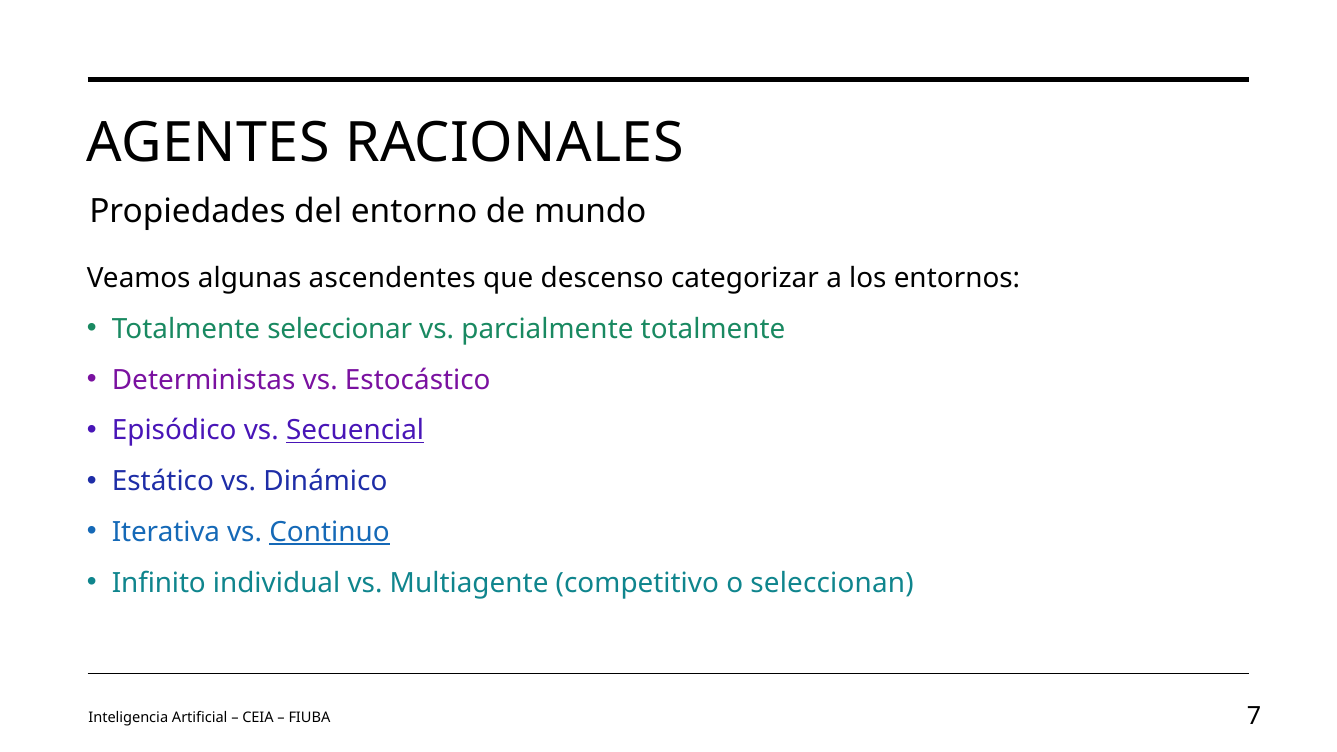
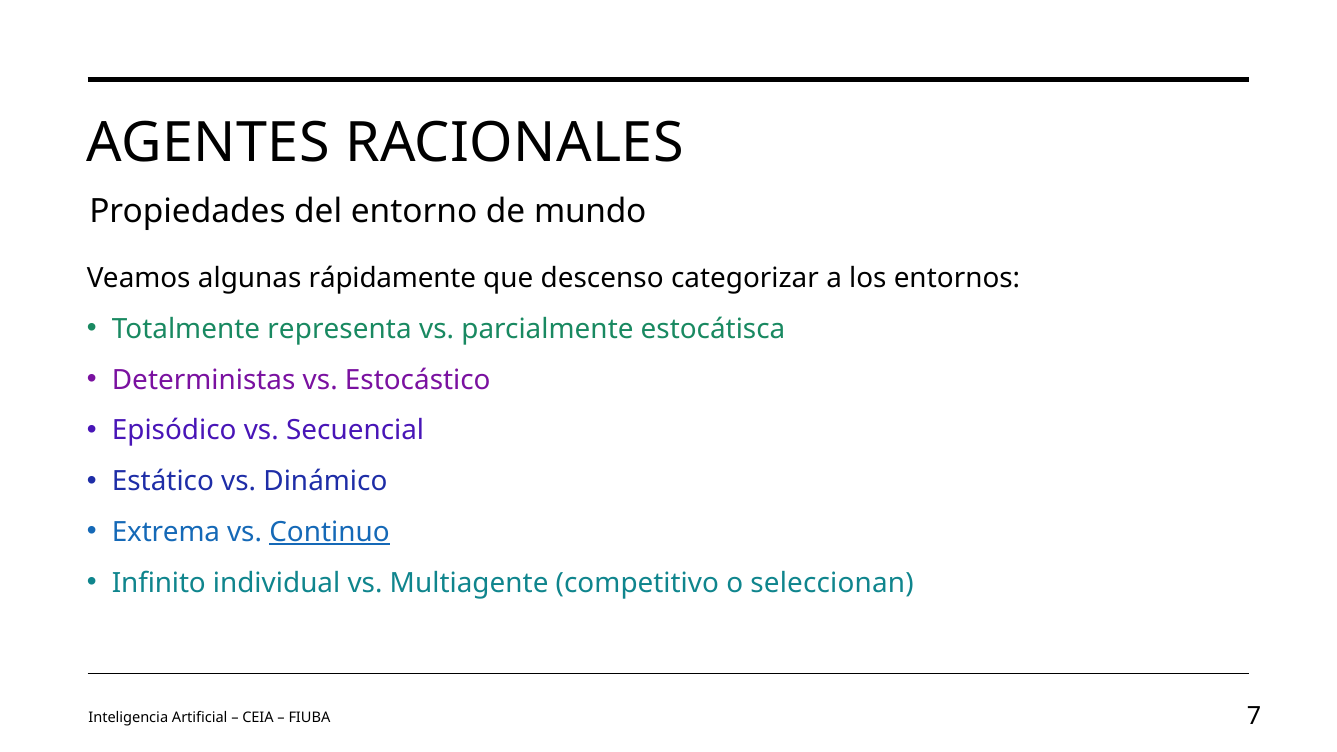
ascendentes: ascendentes -> rápidamente
seleccionar: seleccionar -> representa
parcialmente totalmente: totalmente -> estocátisca
Secuencial underline: present -> none
Iterativa: Iterativa -> Extrema
